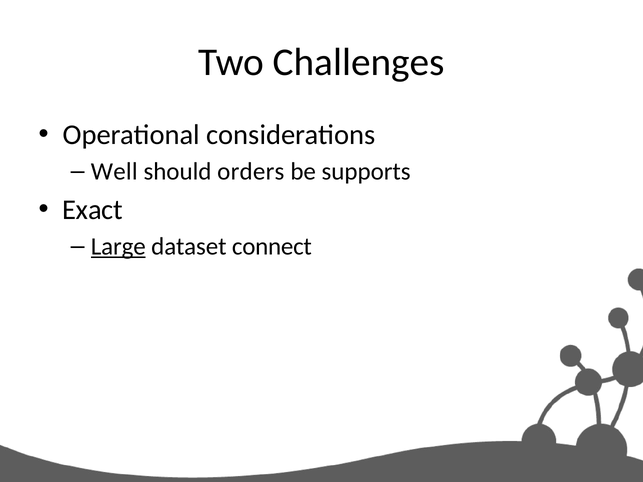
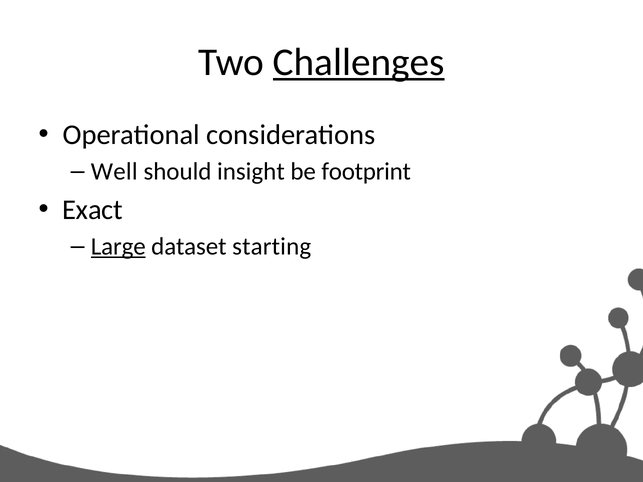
Challenges underline: none -> present
orders: orders -> insight
supports: supports -> footprint
connect: connect -> starting
